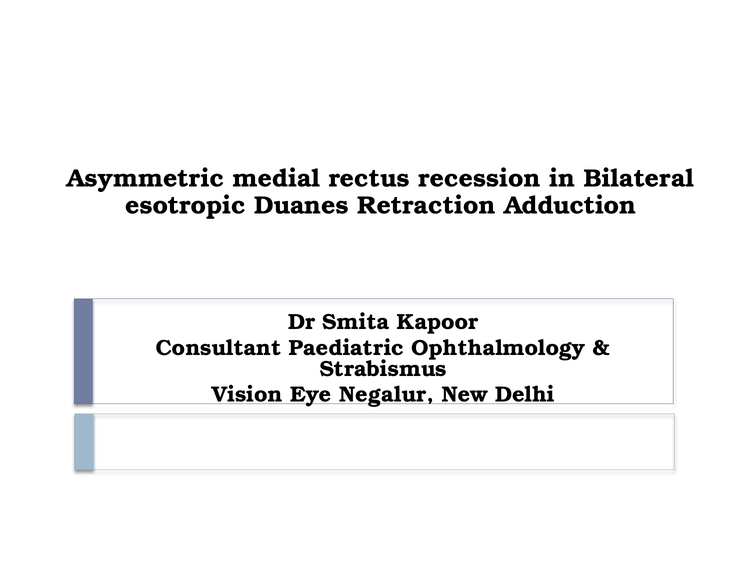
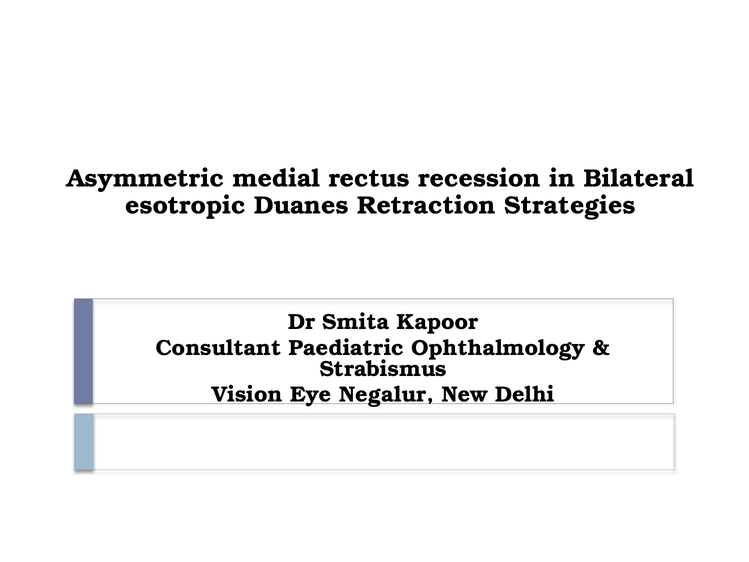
Adduction: Adduction -> Strategies
